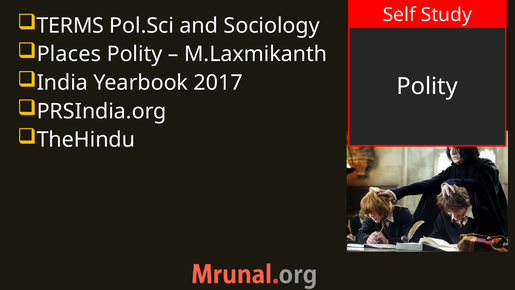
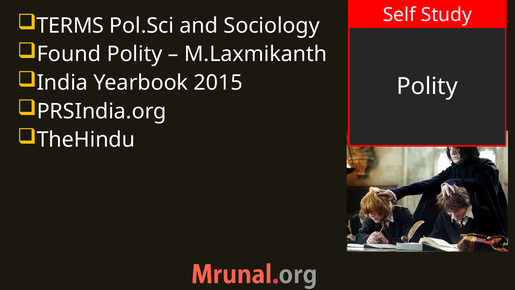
Places: Places -> Found
2017: 2017 -> 2015
